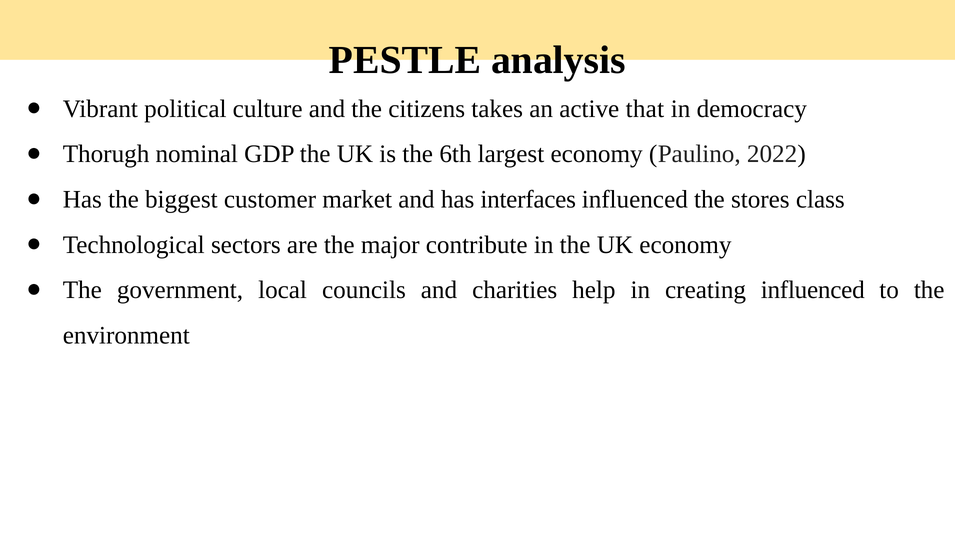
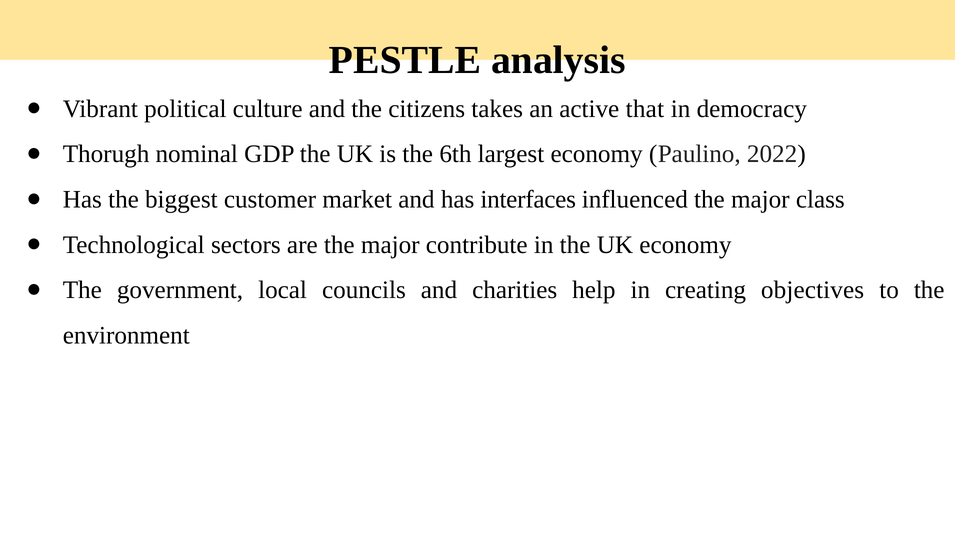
influenced the stores: stores -> major
creating influenced: influenced -> objectives
